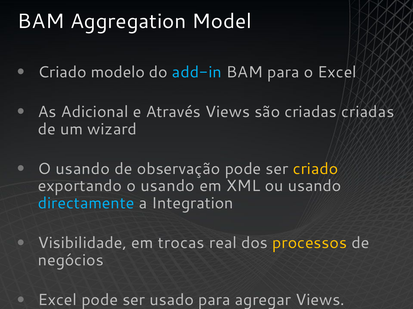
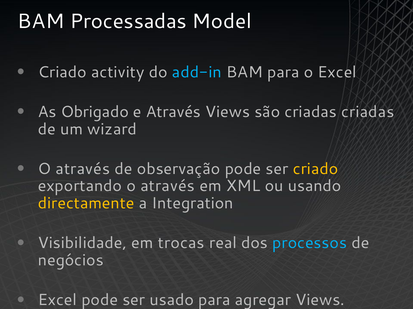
Aggregation: Aggregation -> Processadas
modelo: modelo -> activity
Adicional: Adicional -> Obrigado
usando at (83, 169): usando -> através
exportando o usando: usando -> através
directamente colour: light blue -> yellow
processos colour: yellow -> light blue
